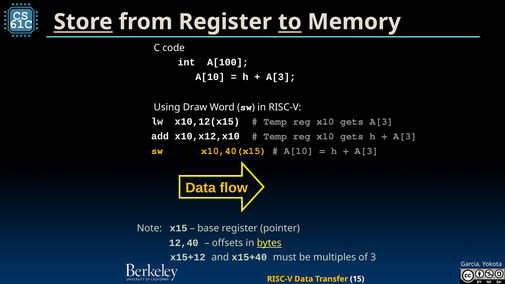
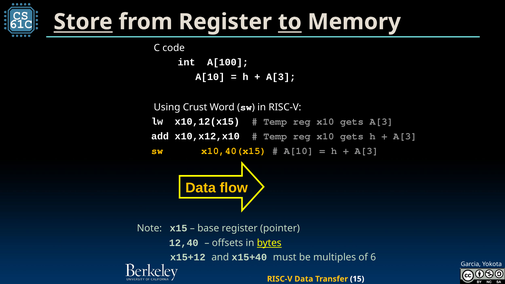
Draw: Draw -> Crust
3: 3 -> 6
